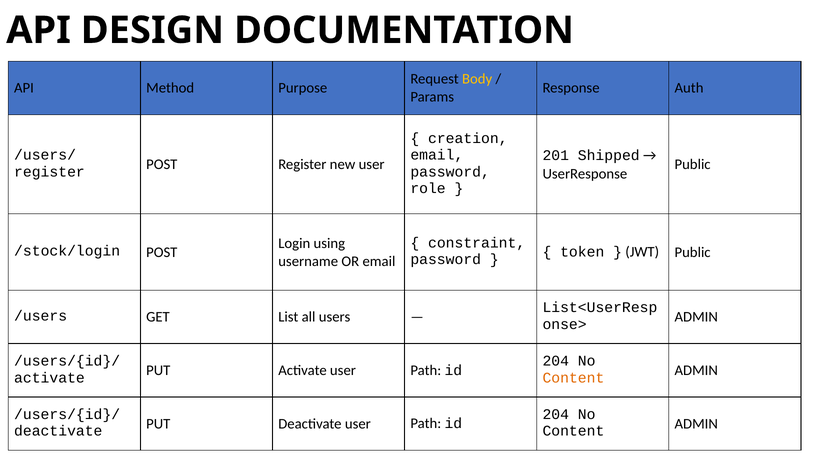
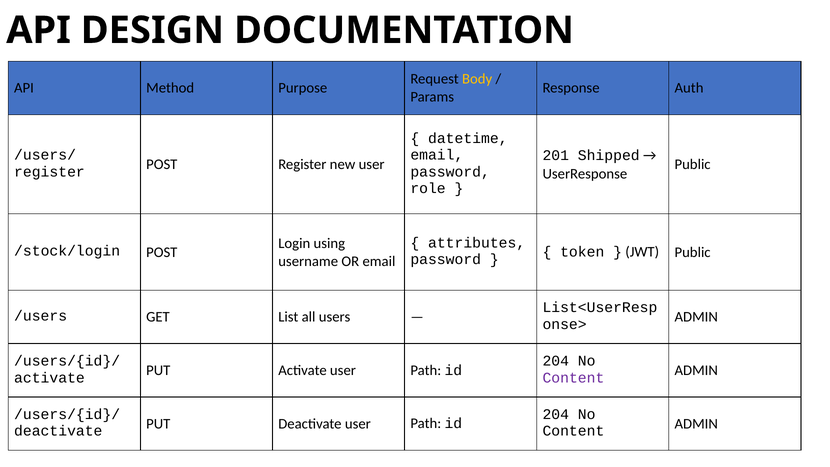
creation: creation -> datetime
constraint: constraint -> attributes
Content at (573, 378) colour: orange -> purple
